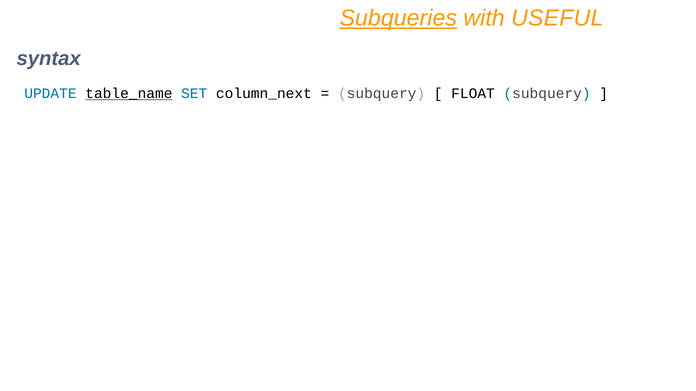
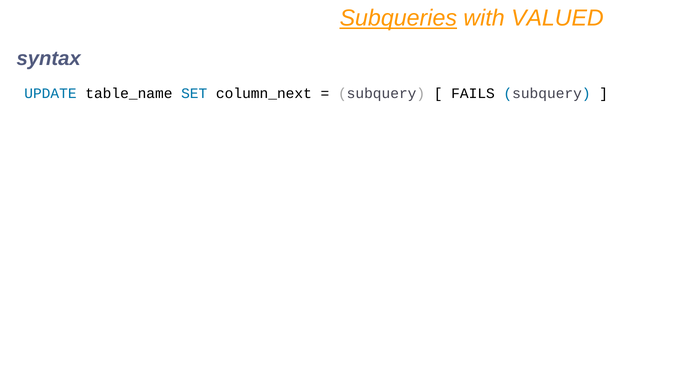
USEFUL: USEFUL -> VALUED
table_name underline: present -> none
FLOAT: FLOAT -> FAILS
